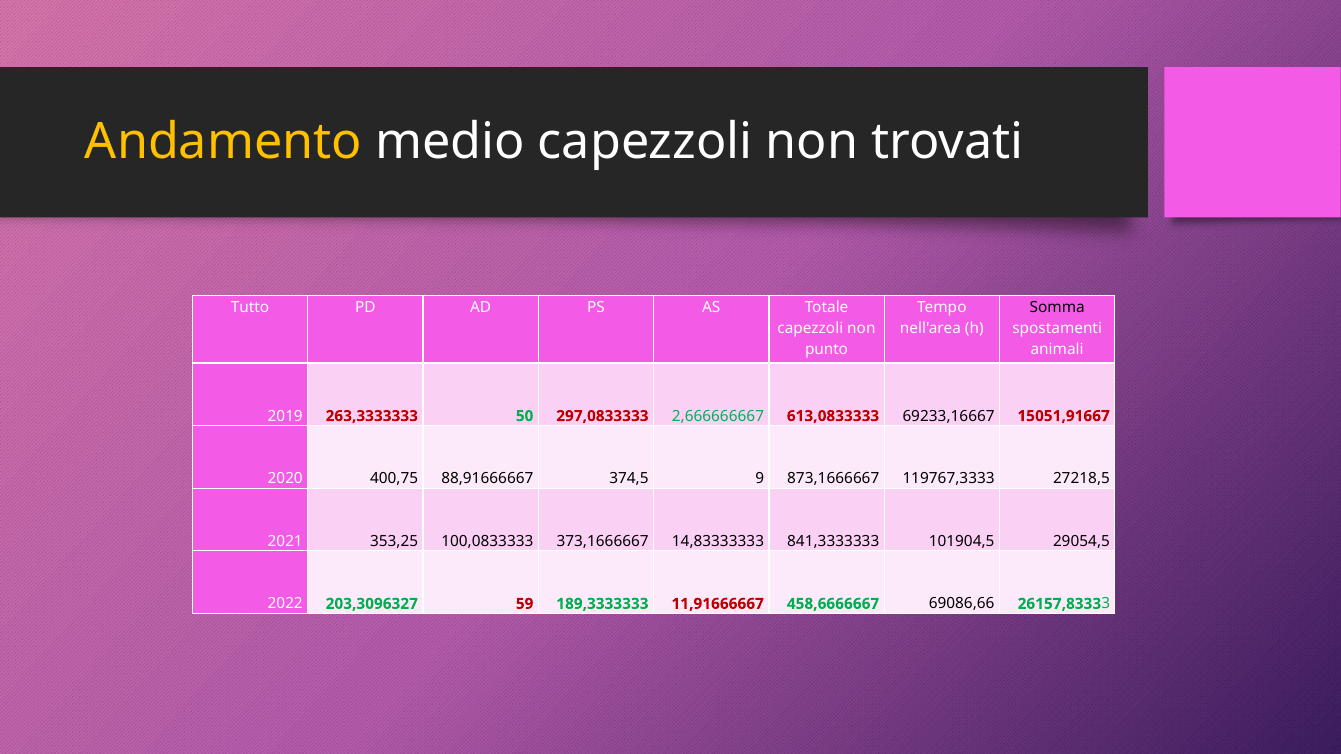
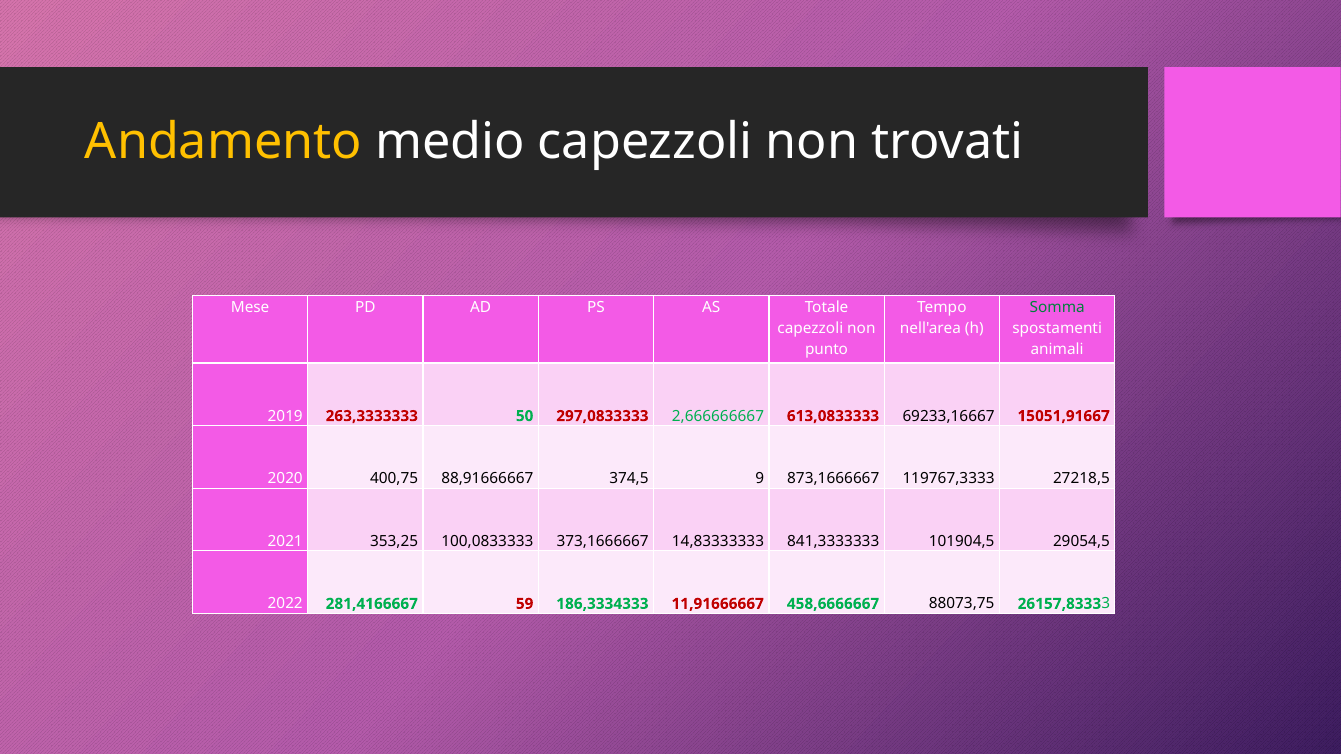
Tutto: Tutto -> Mese
Somma colour: black -> green
203,3096327: 203,3096327 -> 281,4166667
189,3333333: 189,3333333 -> 186,3334333
69086,66: 69086,66 -> 88073,75
